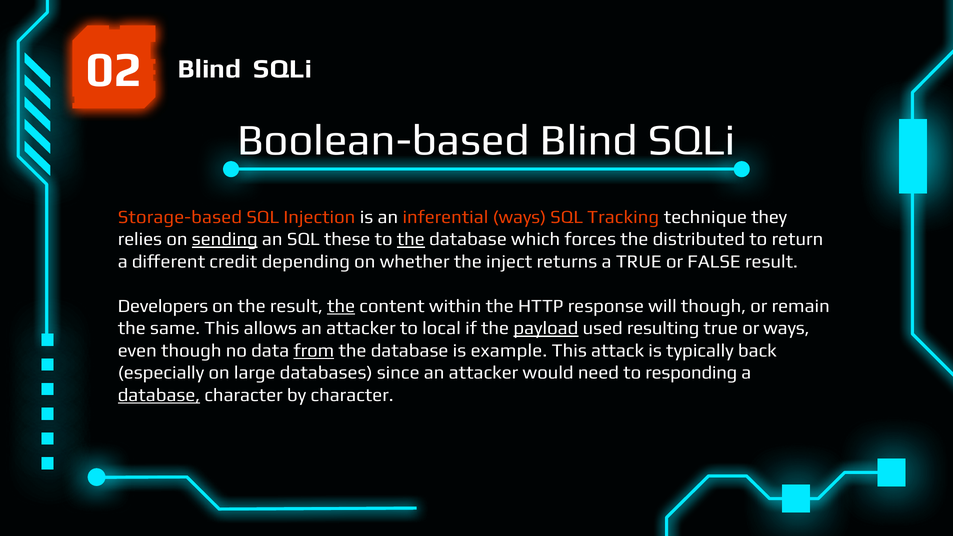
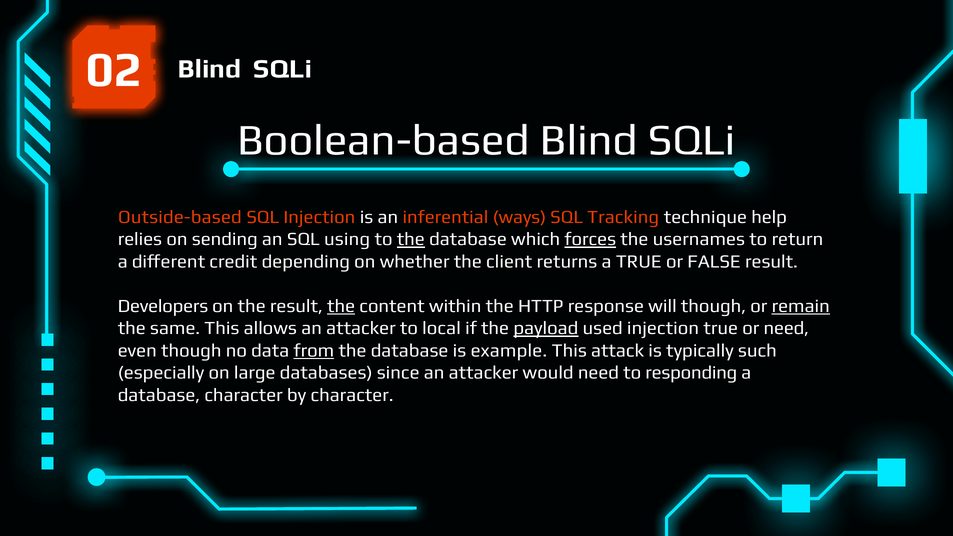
Storage-based: Storage-based -> Outside-based
they: they -> help
sending underline: present -> none
these: these -> using
forces underline: none -> present
distributed: distributed -> usernames
inject: inject -> client
remain underline: none -> present
used resulting: resulting -> injection
or ways: ways -> need
back: back -> such
database at (159, 395) underline: present -> none
